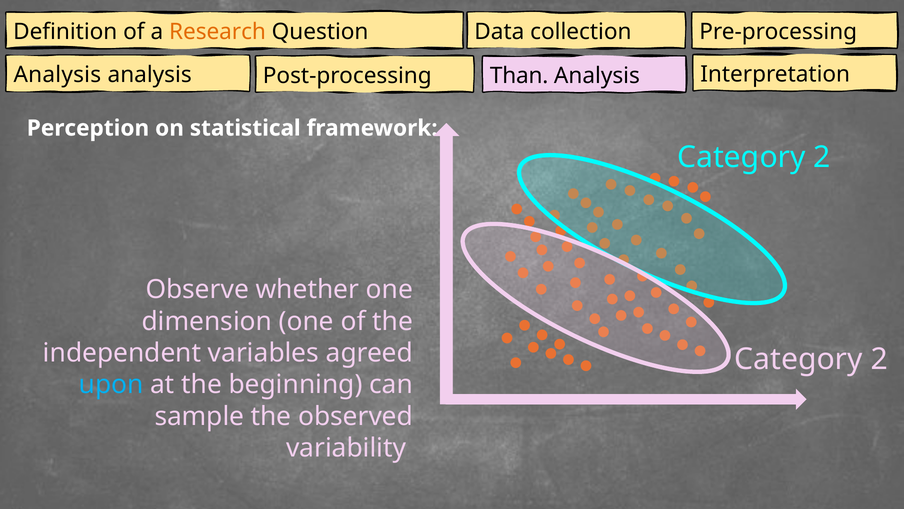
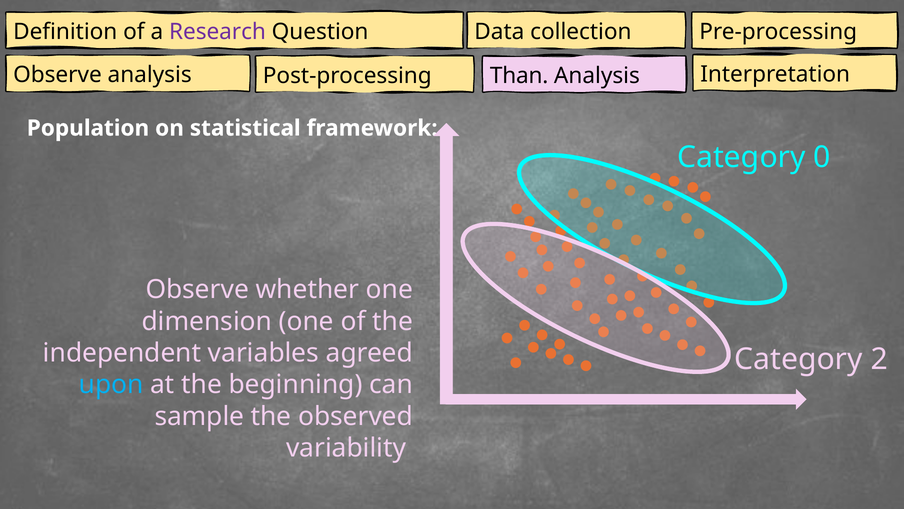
Research colour: orange -> purple
Analysis at (57, 75): Analysis -> Observe
Perception: Perception -> Population
2 at (822, 157): 2 -> 0
